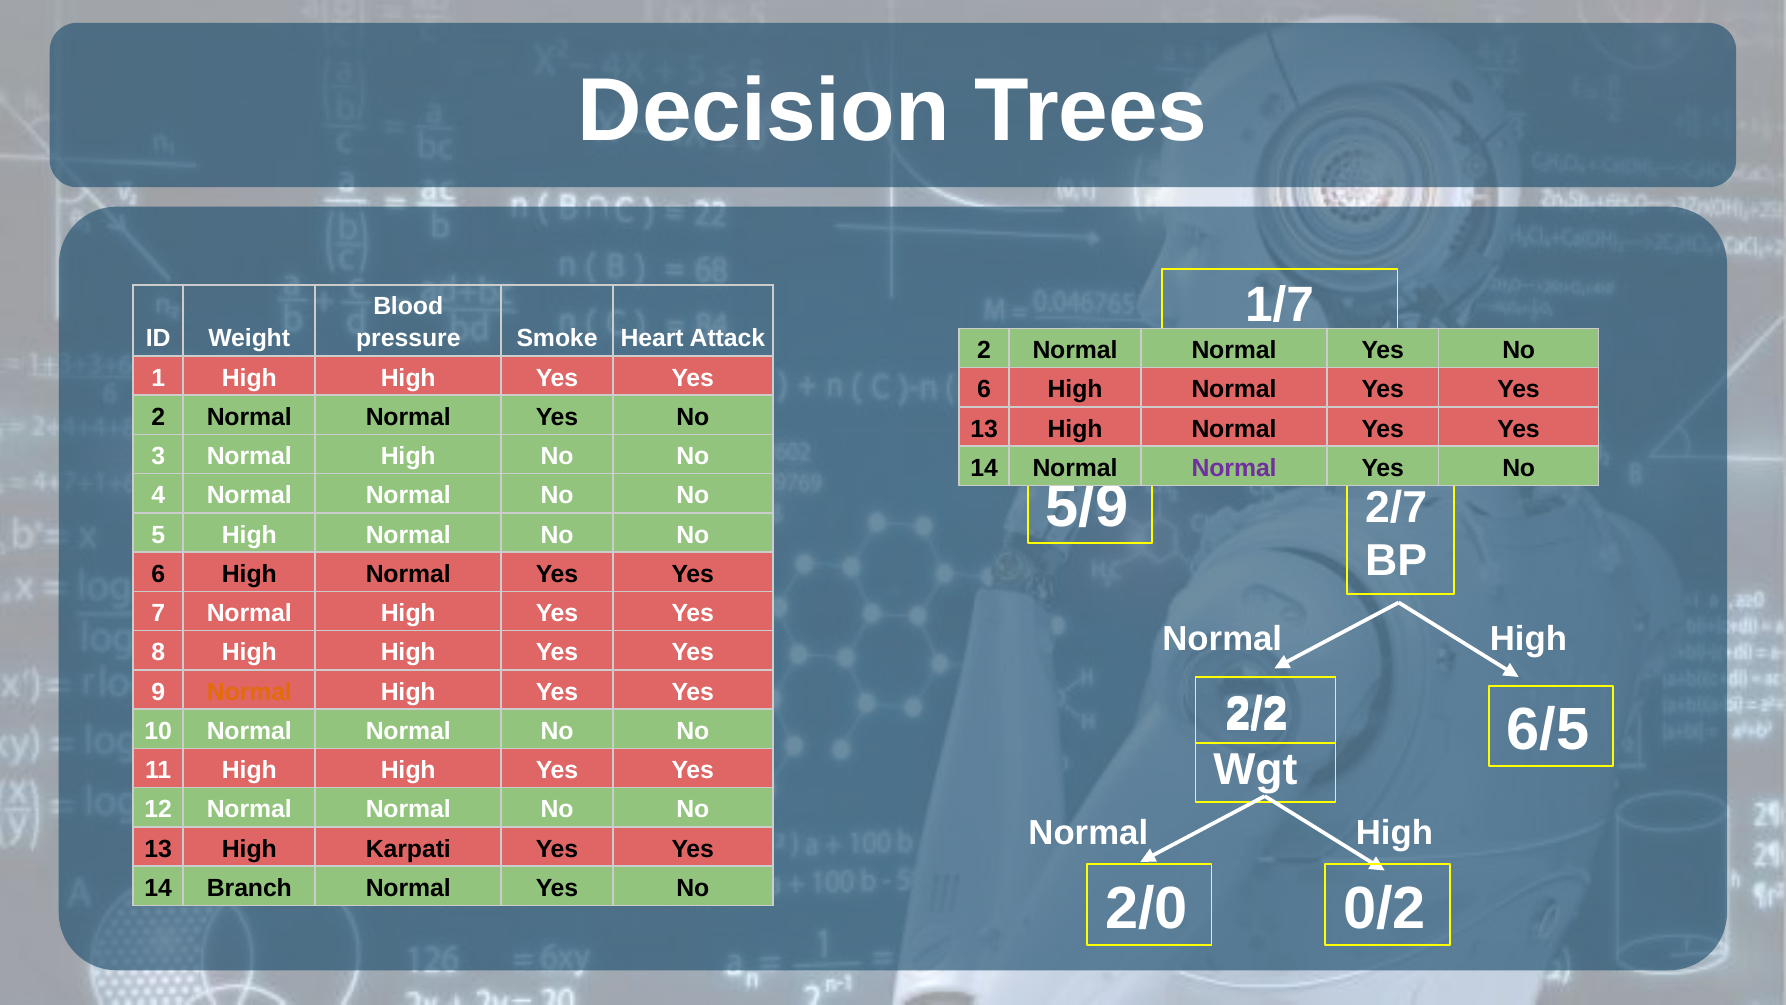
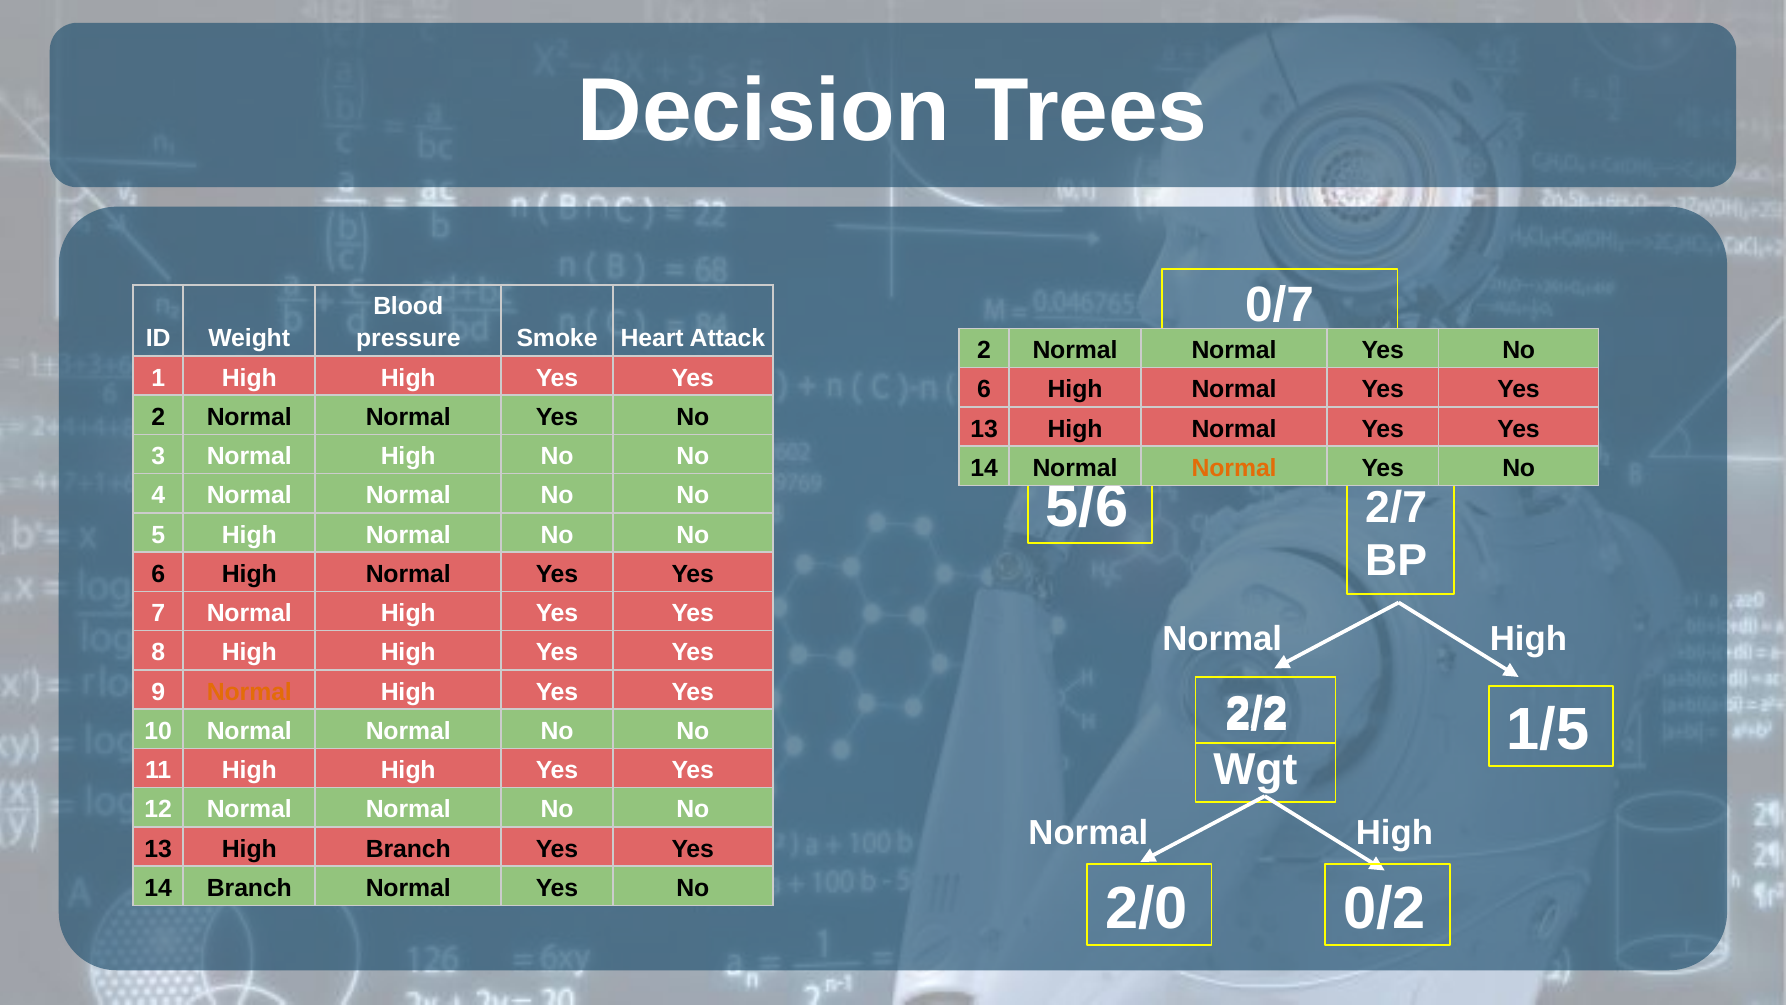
1/7: 1/7 -> 0/7
Normal at (1234, 468) colour: purple -> orange
5/9: 5/9 -> 5/6
6/5: 6/5 -> 1/5
High Karpati: Karpati -> Branch
